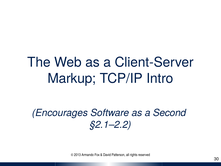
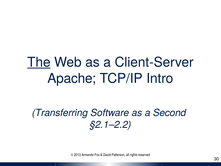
The underline: none -> present
Markup: Markup -> Apache
Encourages: Encourages -> Transferring
